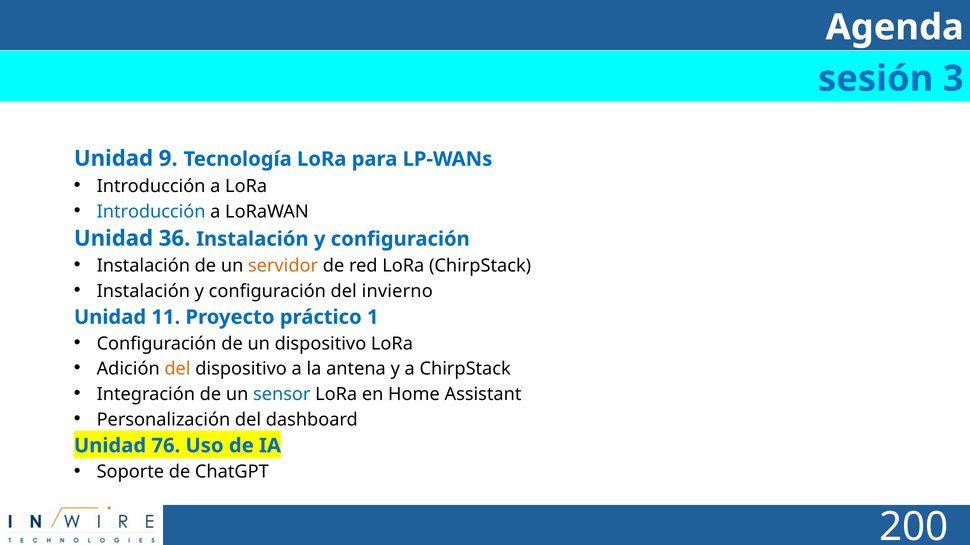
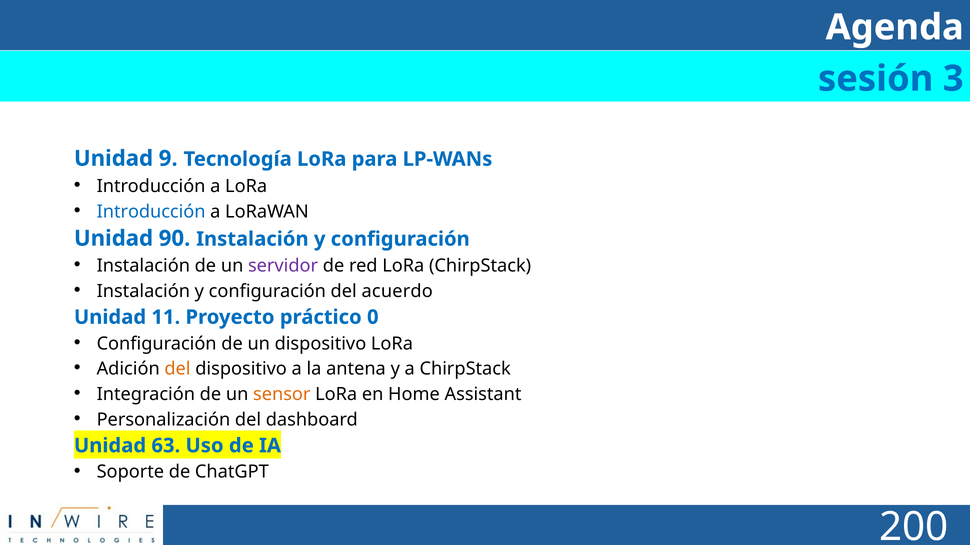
36: 36 -> 90
servidor colour: orange -> purple
invierno: invierno -> acuerdo
práctico 1: 1 -> 0
sensor colour: blue -> orange
76: 76 -> 63
